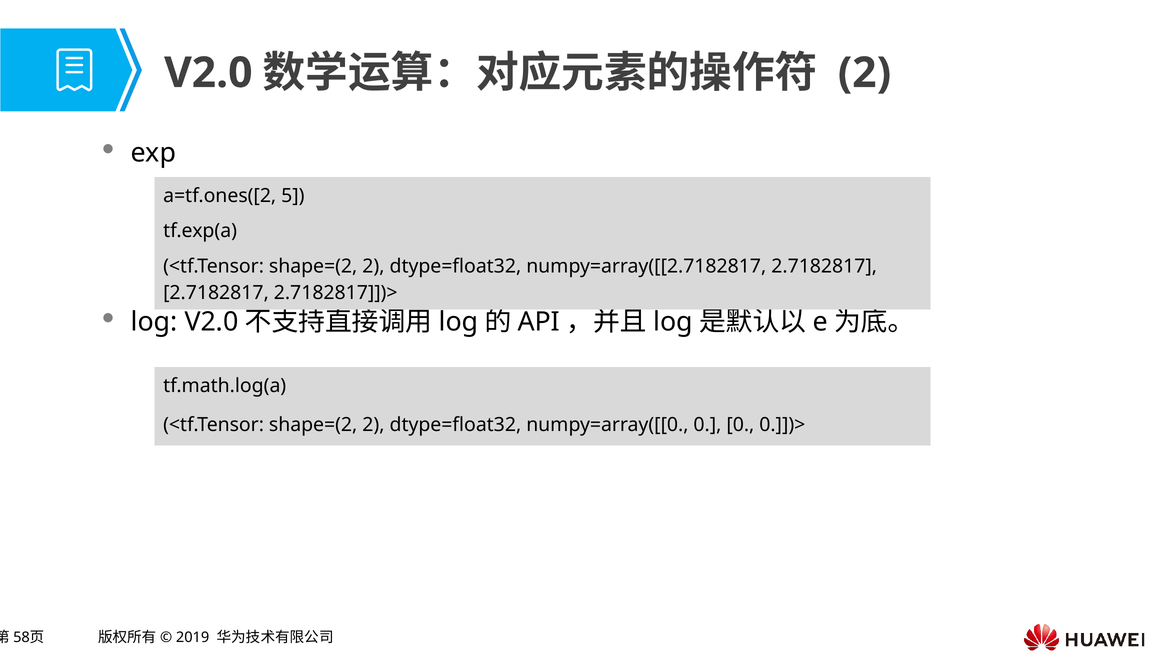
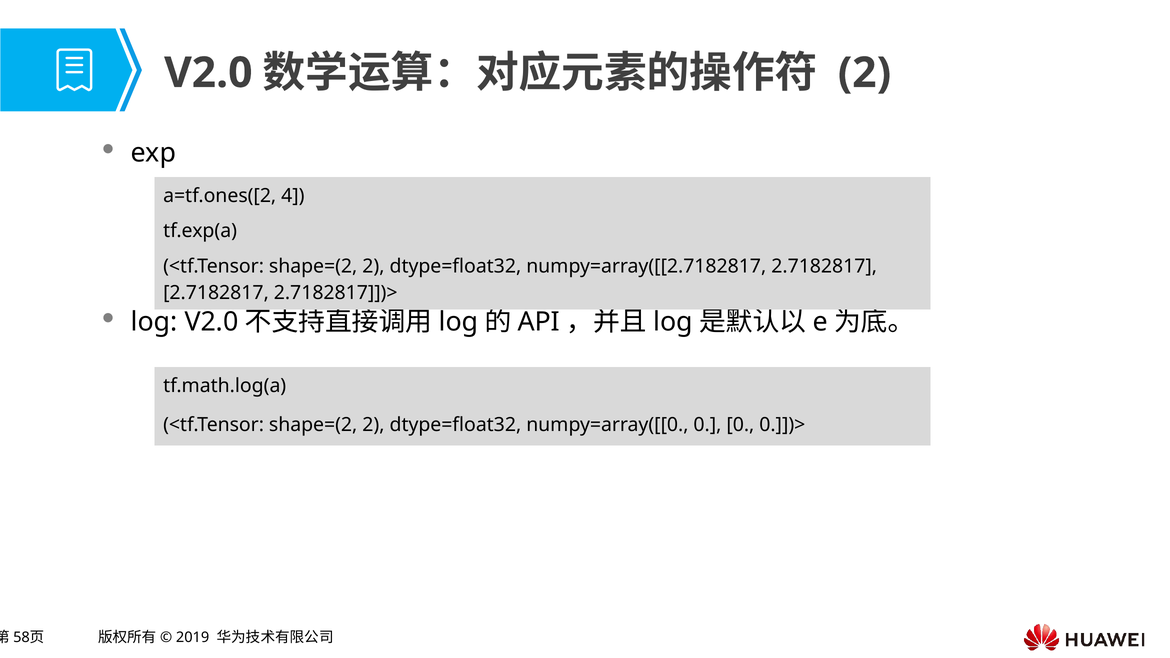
5: 5 -> 4
